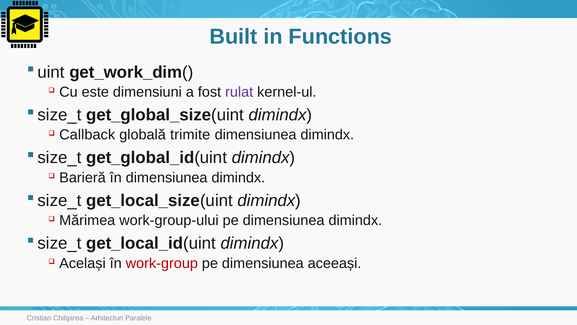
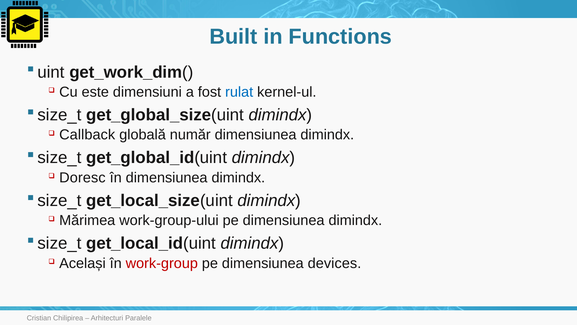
rulat colour: purple -> blue
trimite: trimite -> număr
Barieră: Barieră -> Doresc
aceeași: aceeași -> devices
